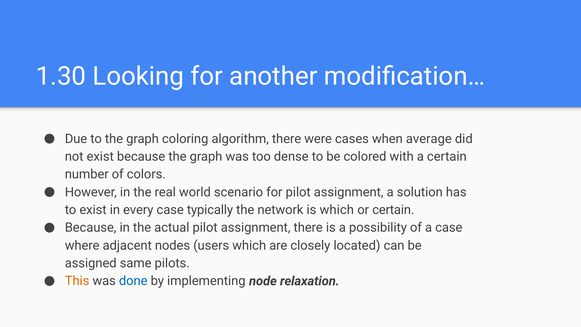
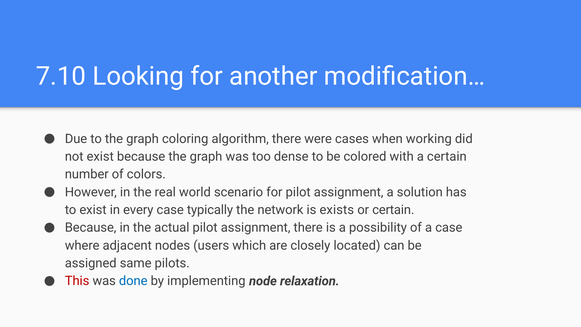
1.30: 1.30 -> 7.10
average: average -> working
is which: which -> exists
This colour: orange -> red
